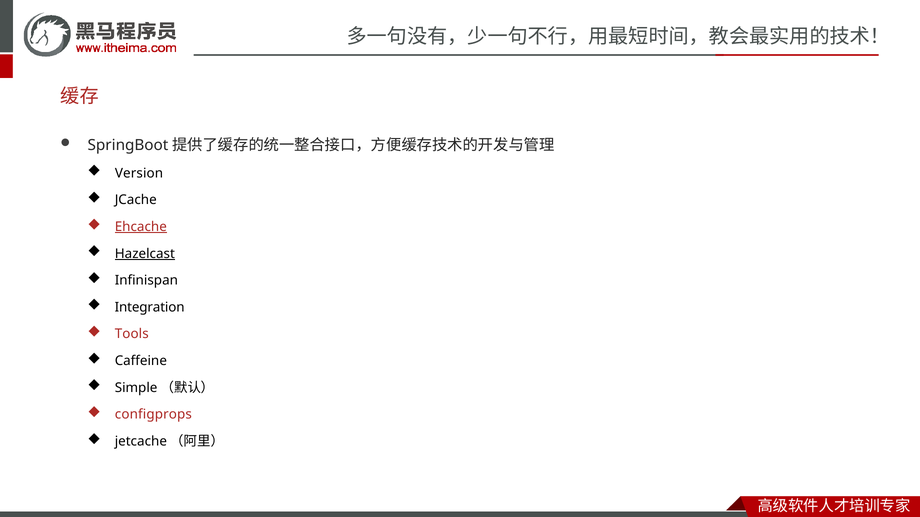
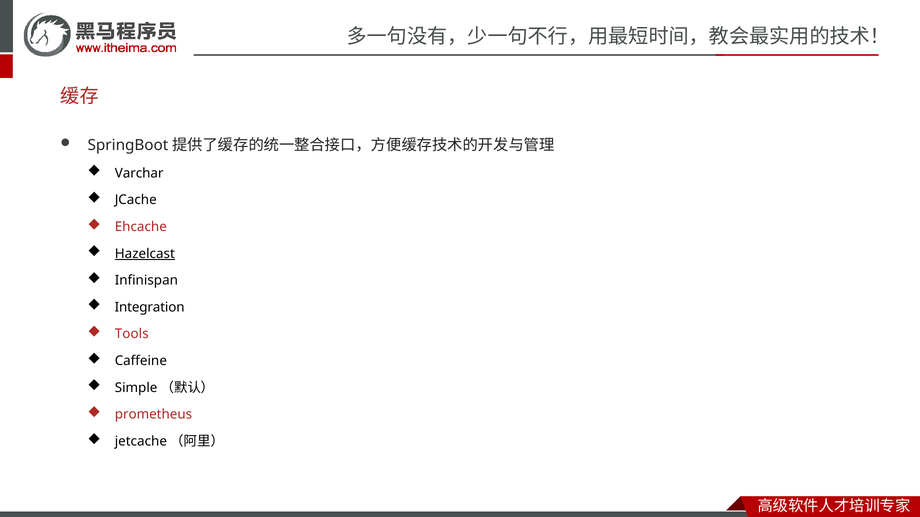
Version: Version -> Varchar
Ehcache underline: present -> none
configprops: configprops -> prometheus
